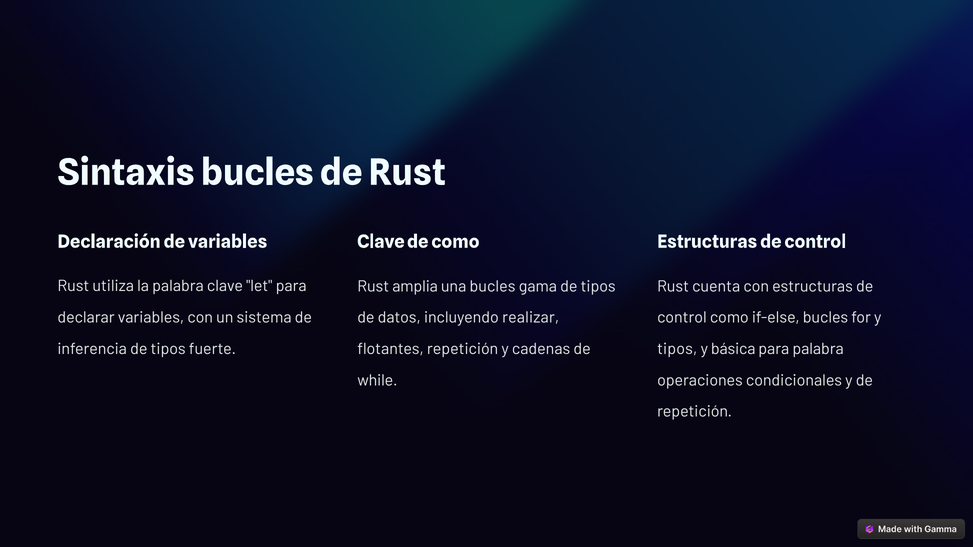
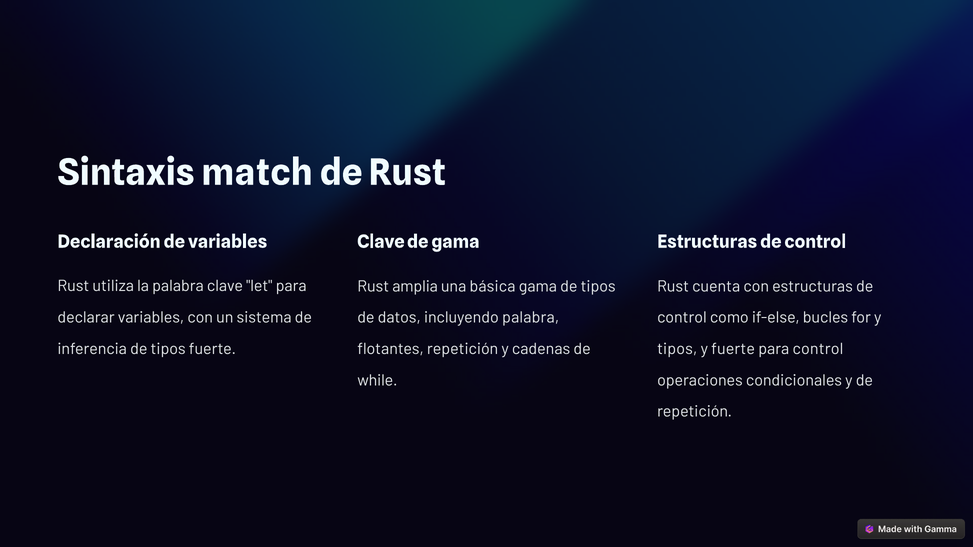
Sintaxis bucles: bucles -> match
de como: como -> gama
una bucles: bucles -> básica
incluyendo realizar: realizar -> palabra
y básica: básica -> fuerte
para palabra: palabra -> control
